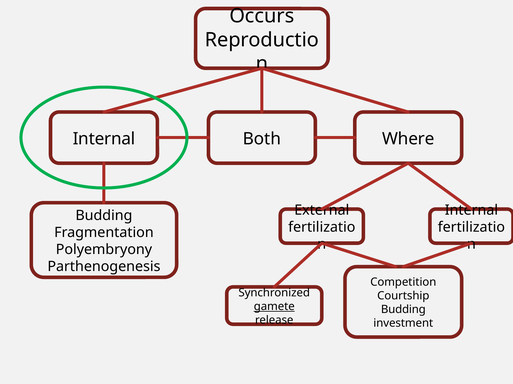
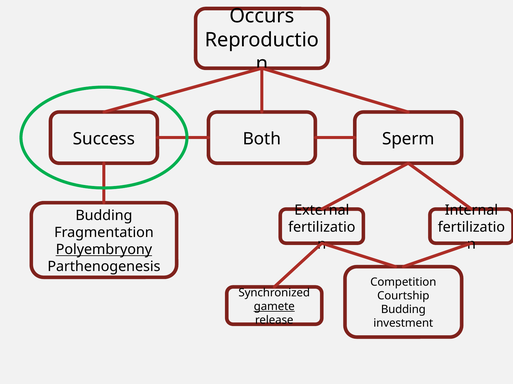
Internal at (104, 139): Internal -> Success
Where: Where -> Sperm
Polyembryony underline: none -> present
